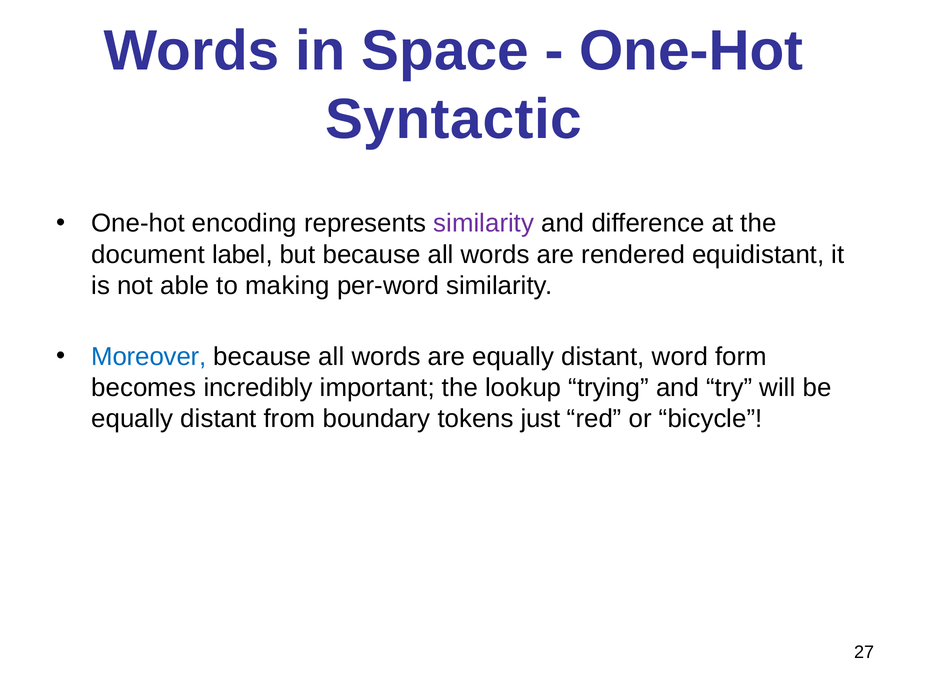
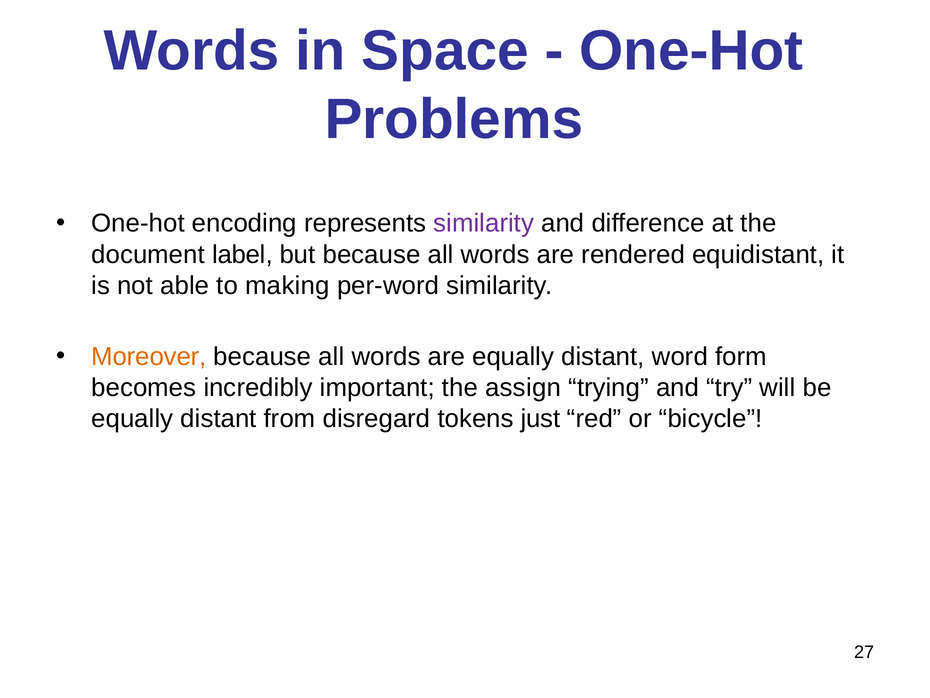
Syntactic: Syntactic -> Problems
Moreover colour: blue -> orange
lookup: lookup -> assign
boundary: boundary -> disregard
